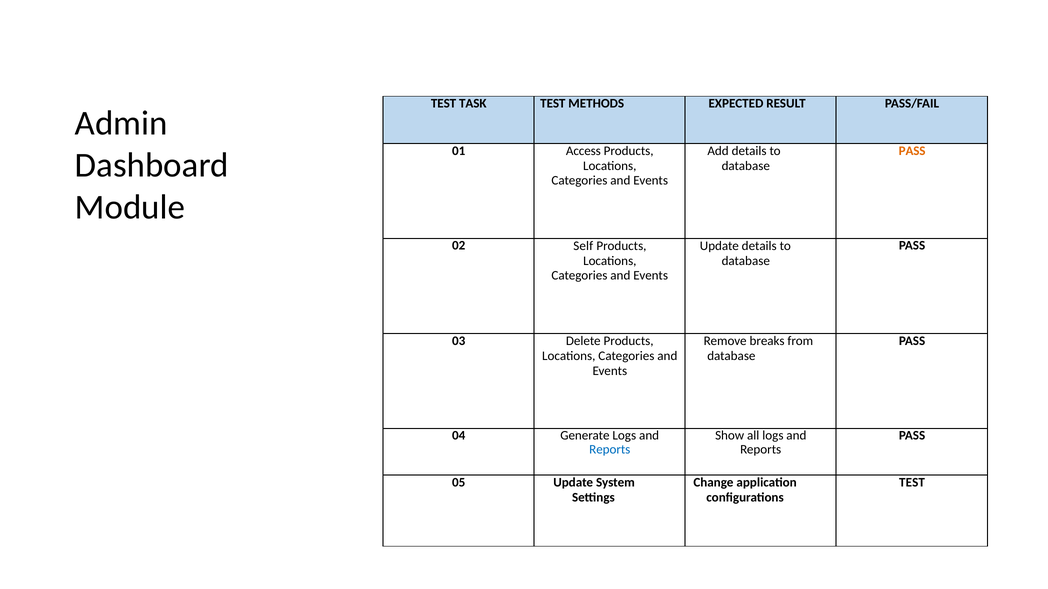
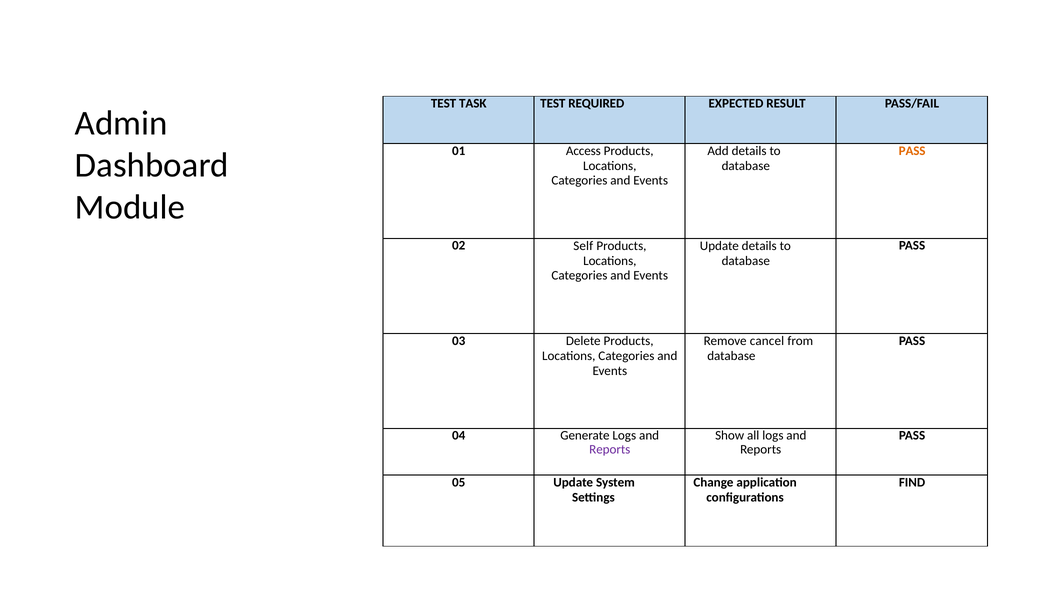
METHODS: METHODS -> REQUIRED
breaks: breaks -> cancel
Reports at (610, 450) colour: blue -> purple
TEST at (912, 483): TEST -> FIND
